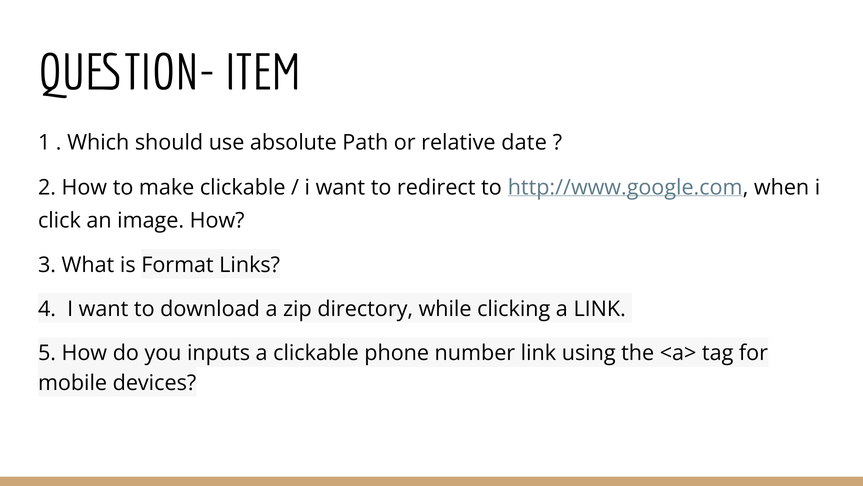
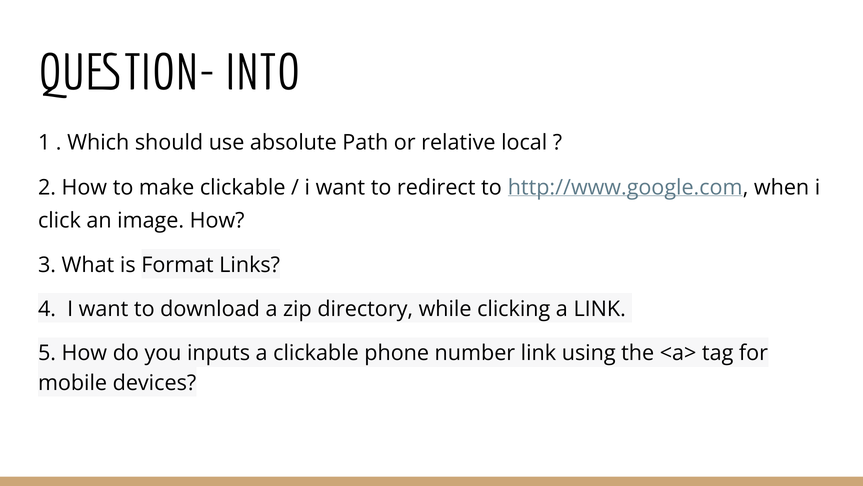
ITEM: ITEM -> INTO
date: date -> local
